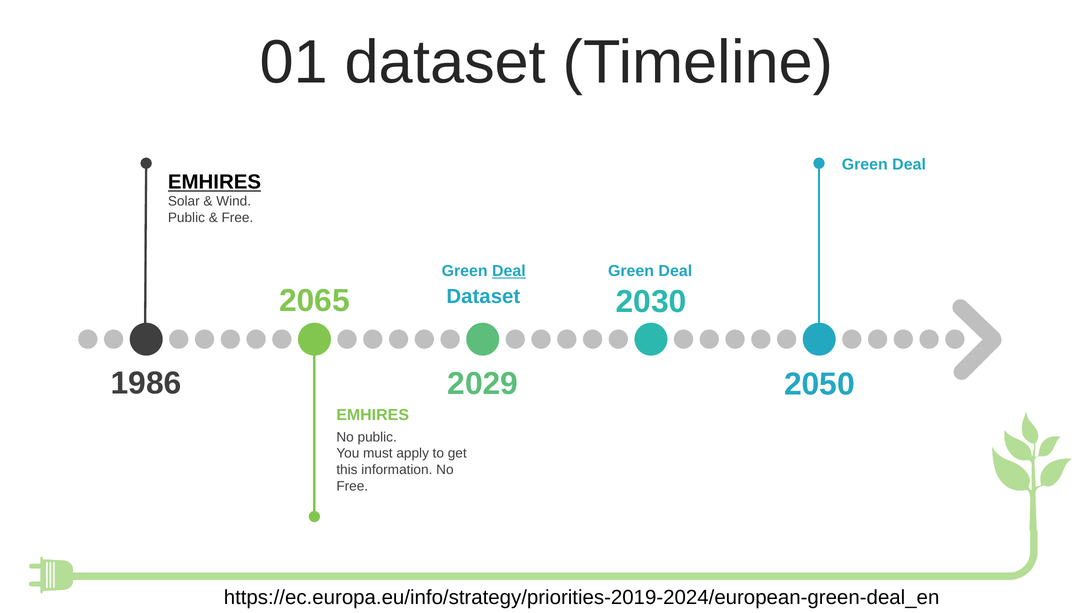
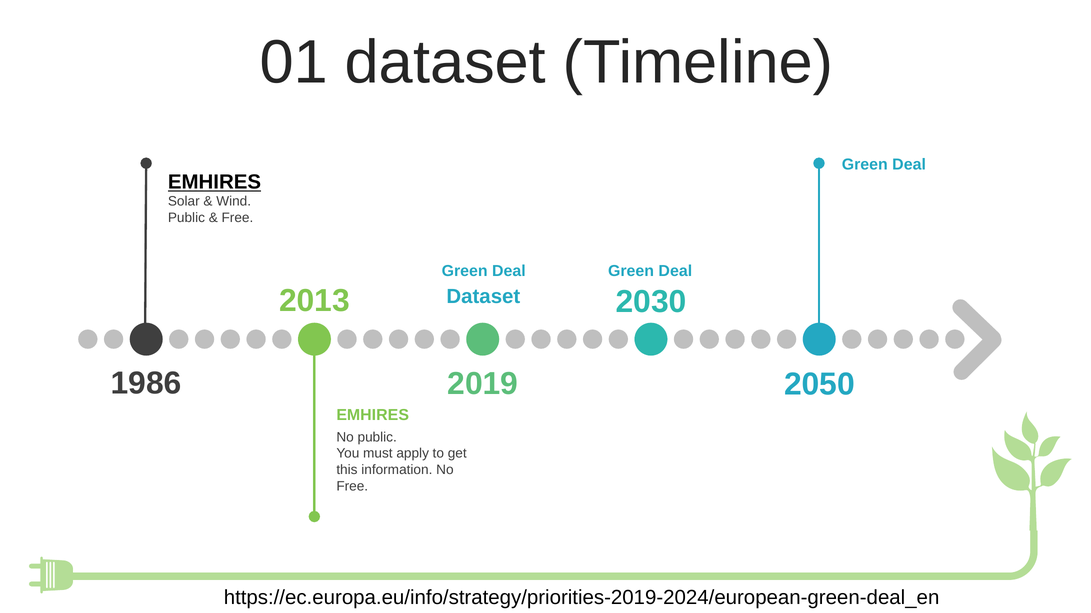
Deal at (509, 271) underline: present -> none
2065: 2065 -> 2013
2029: 2029 -> 2019
